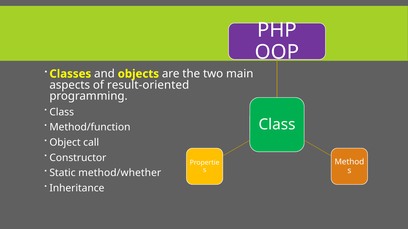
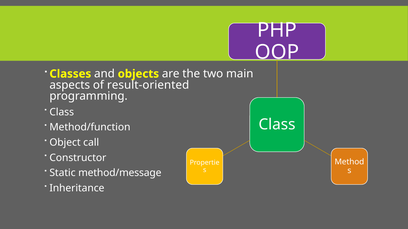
method/whether: method/whether -> method/message
